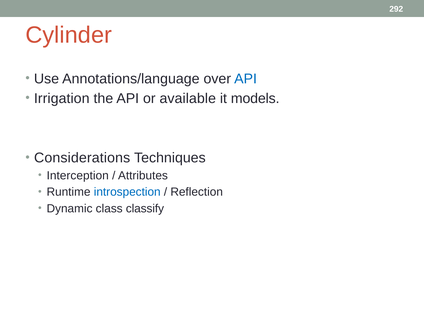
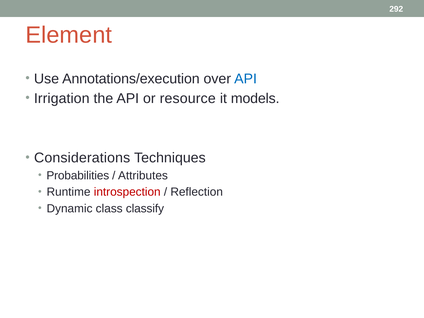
Cylinder: Cylinder -> Element
Annotations/language: Annotations/language -> Annotations/execution
available: available -> resource
Interception: Interception -> Probabilities
introspection colour: blue -> red
